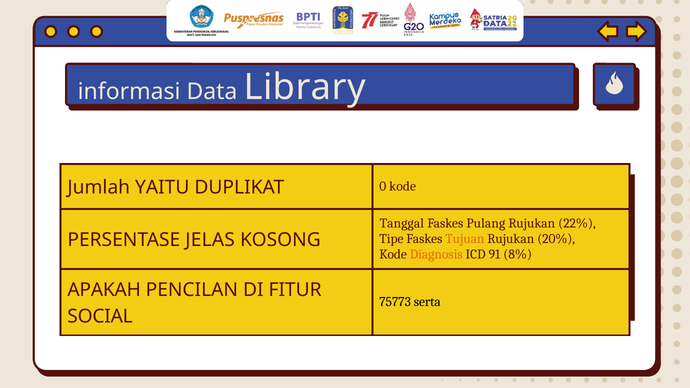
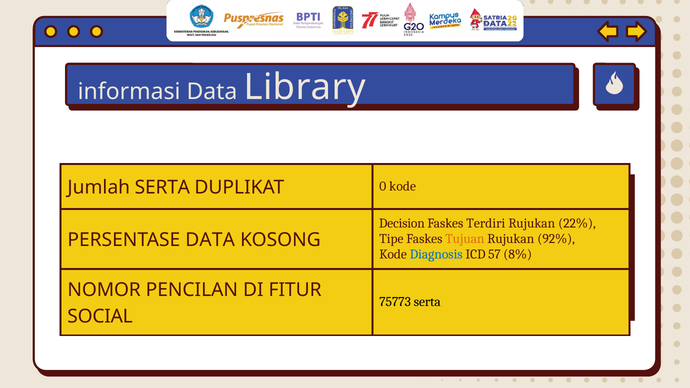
Jumlah YAITU: YAITU -> SERTA
Tanggal: Tanggal -> Decision
Pulang: Pulang -> Terdiri
20%: 20% -> 92%
PERSENTASE JELAS: JELAS -> DATA
Diagnosis colour: orange -> blue
91: 91 -> 57
APAKAH: APAKAH -> NOMOR
